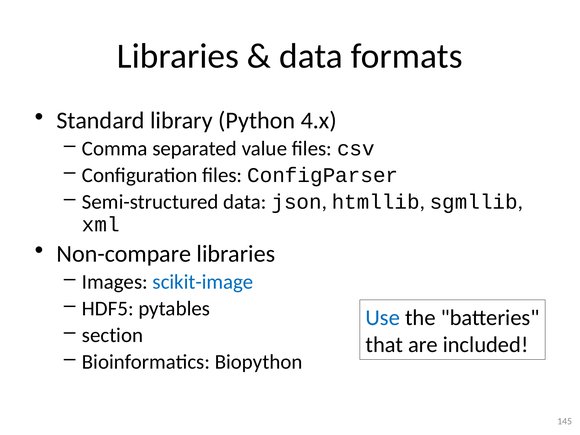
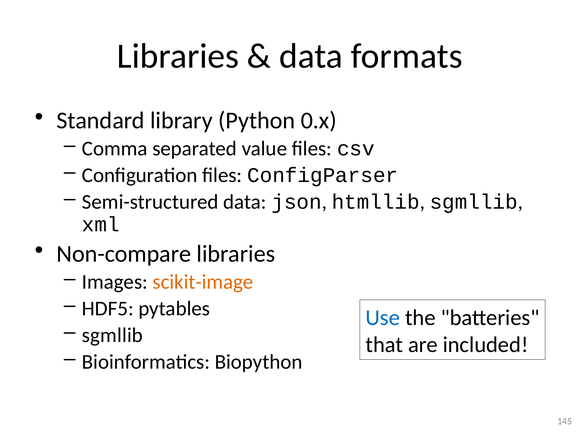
4.x: 4.x -> 0.x
scikit-image colour: blue -> orange
section at (113, 335): section -> sgmllib
